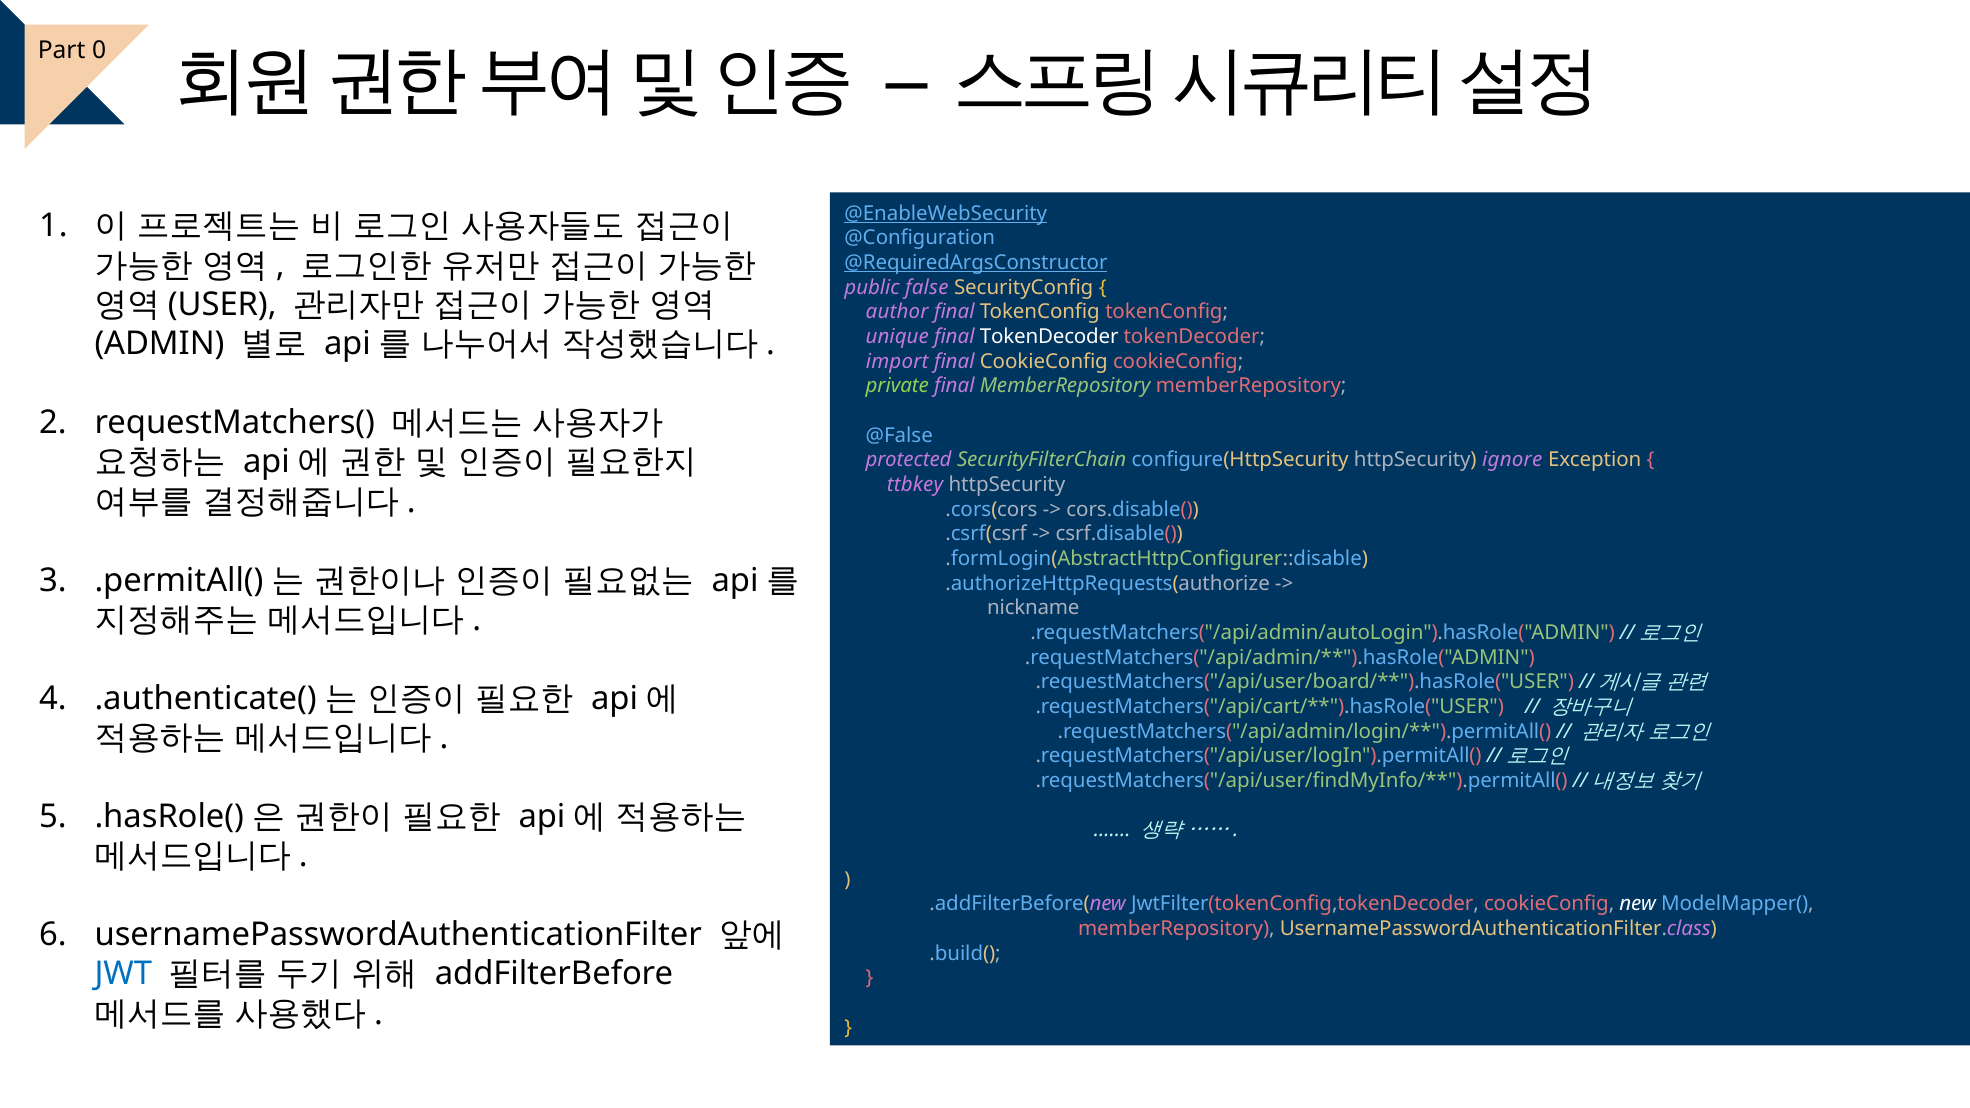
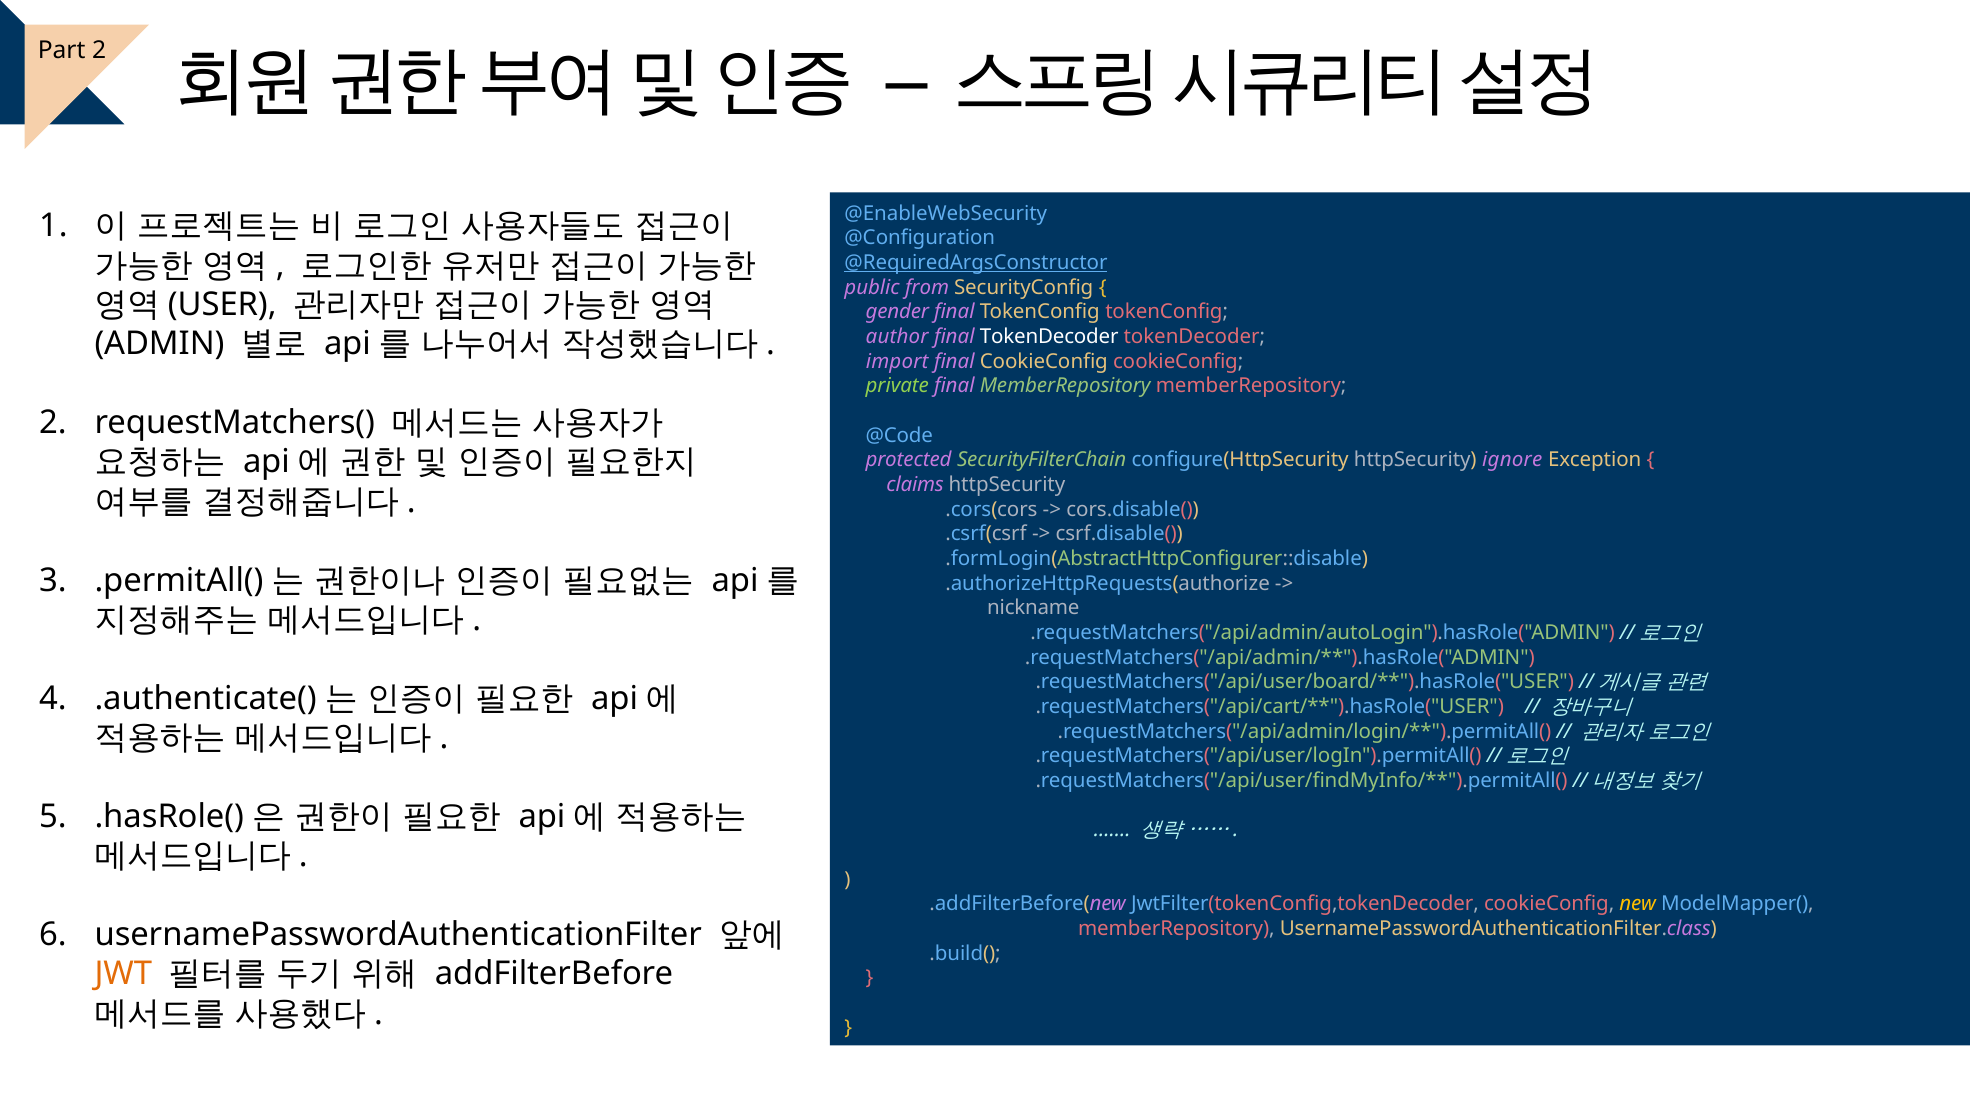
Part 0: 0 -> 2
@EnableWebSecurity underline: present -> none
false: false -> from
author: author -> gender
unique: unique -> author
@False: @False -> @Code
ttbkey: ttbkey -> claims
new colour: white -> yellow
JWT colour: blue -> orange
